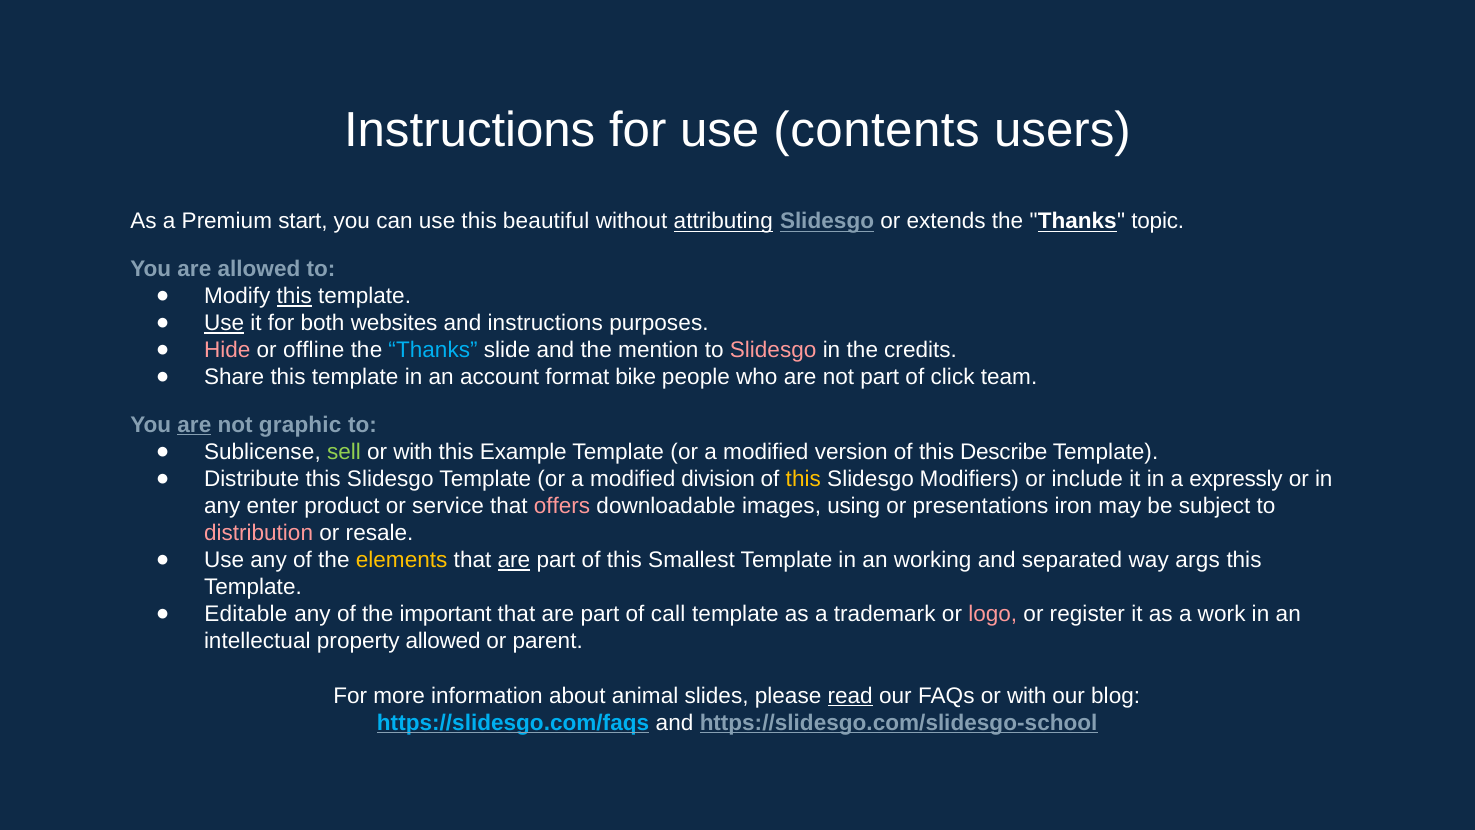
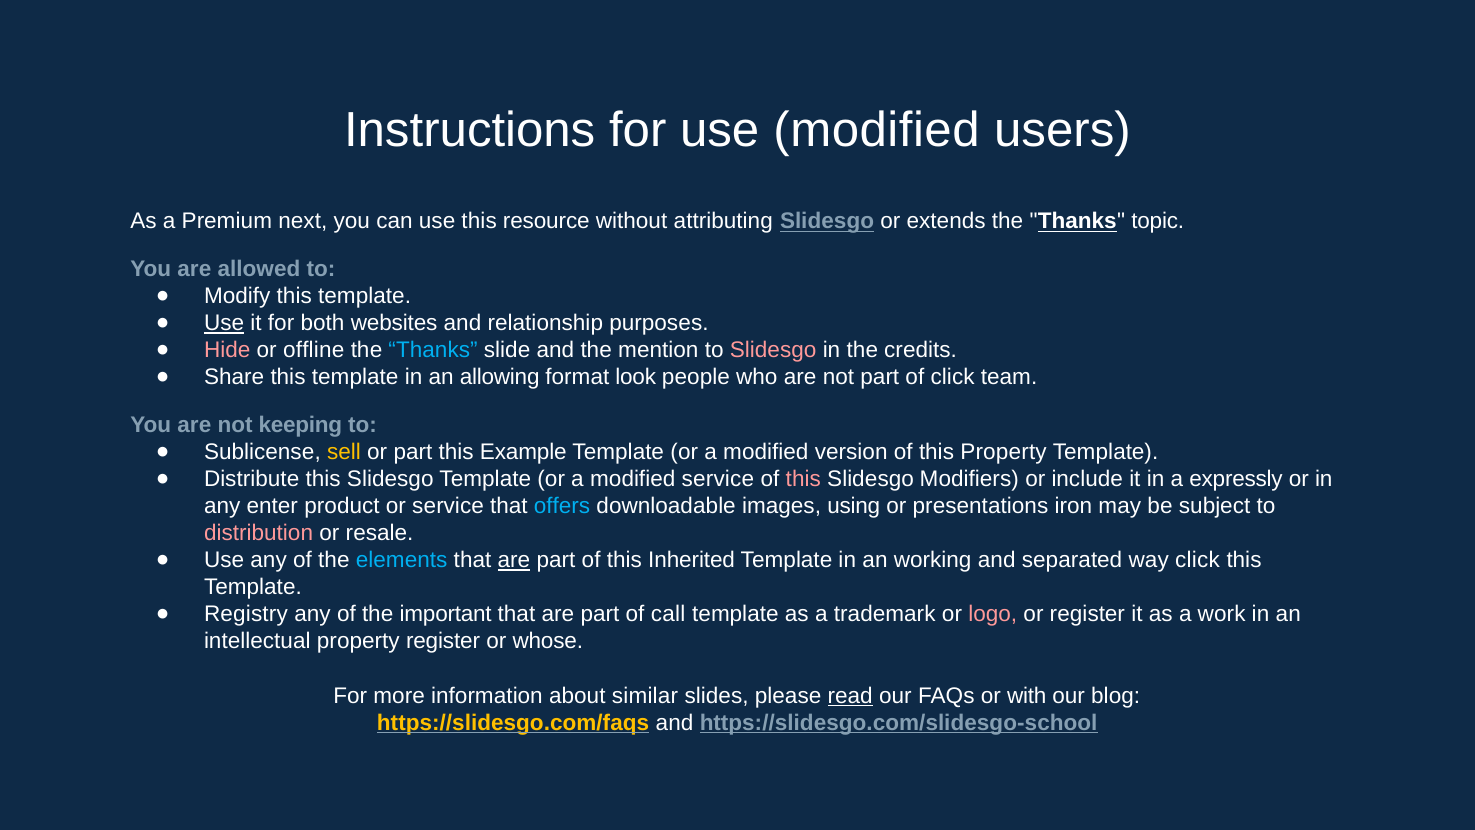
use contents: contents -> modified
start: start -> next
beautiful: beautiful -> resource
attributing underline: present -> none
this at (294, 296) underline: present -> none
and instructions: instructions -> relationship
account: account -> allowing
bike: bike -> look
are at (194, 425) underline: present -> none
graphic: graphic -> keeping
sell colour: light green -> yellow
with at (413, 452): with -> part
this Describe: Describe -> Property
modified division: division -> service
this at (803, 479) colour: yellow -> pink
offers colour: pink -> light blue
elements colour: yellow -> light blue
Smallest: Smallest -> Inherited
way args: args -> click
Editable: Editable -> Registry
property allowed: allowed -> register
parent: parent -> whose
animal: animal -> similar
https://slidesgo.com/faqs colour: light blue -> yellow
